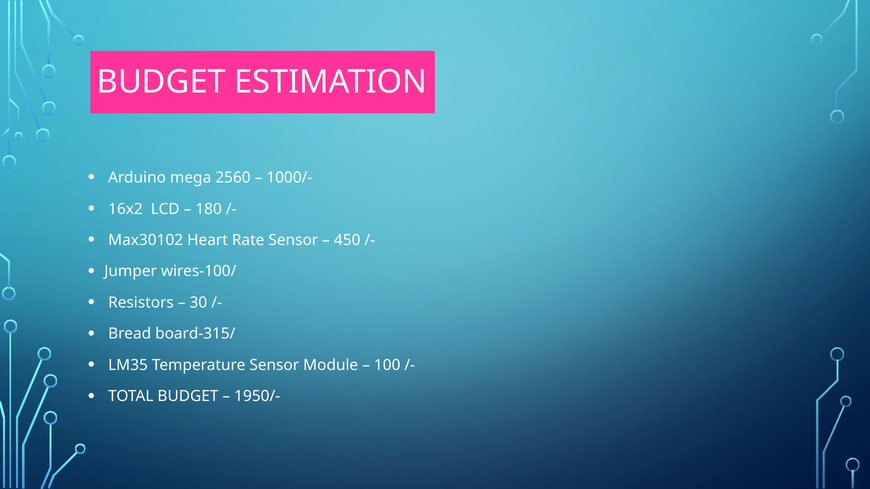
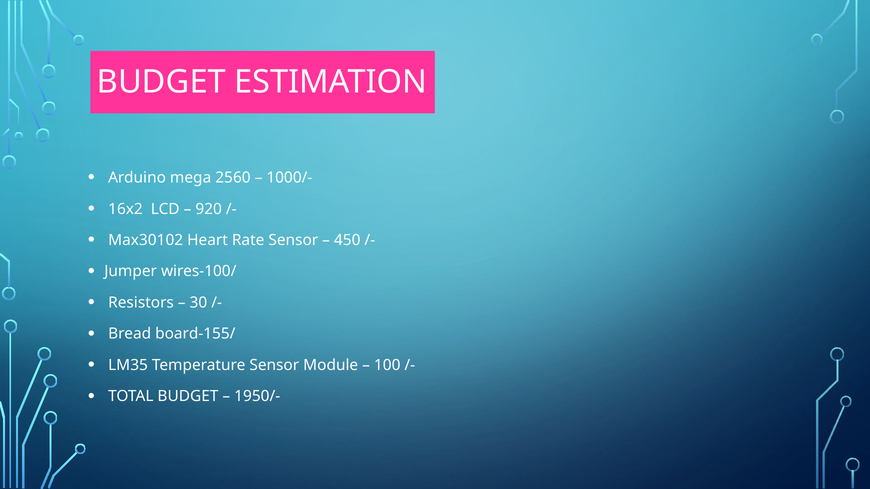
180: 180 -> 920
board-315/: board-315/ -> board-155/
